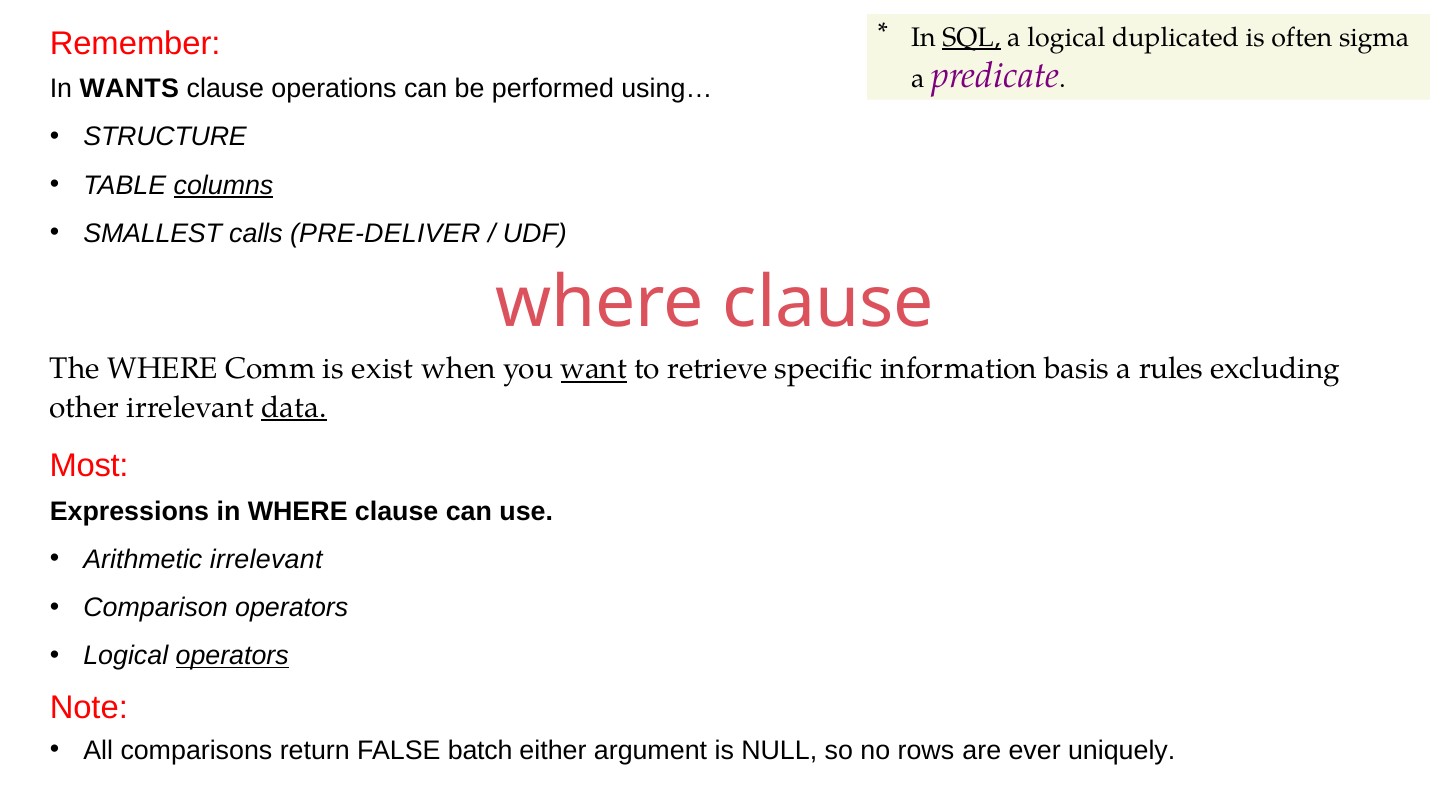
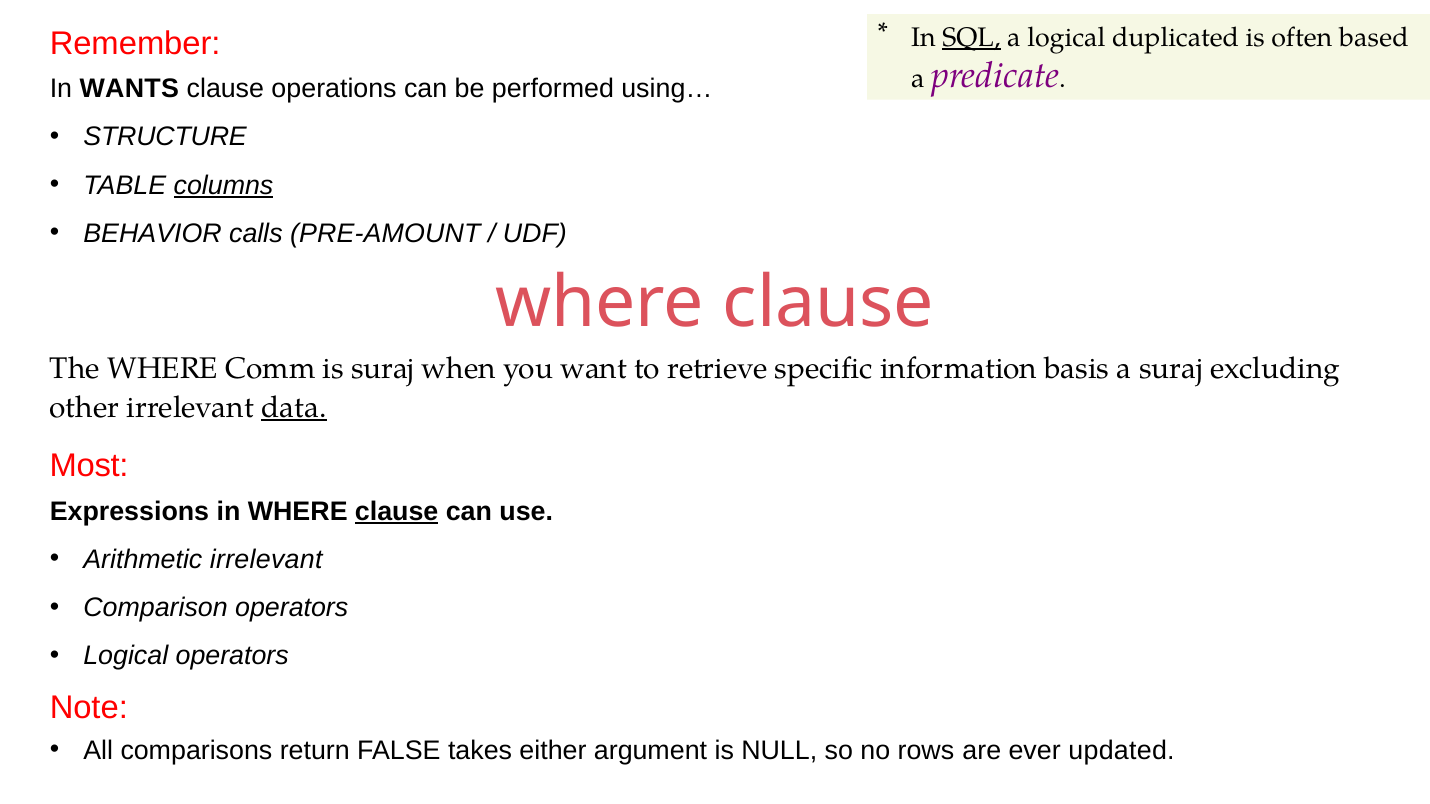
sigma: sigma -> based
SMALLEST: SMALLEST -> BEHAVIOR
PRE-DELIVER: PRE-DELIVER -> PRE-AMOUNT
is exist: exist -> suraj
want underline: present -> none
a rules: rules -> suraj
clause at (397, 512) underline: none -> present
operators at (232, 656) underline: present -> none
batch: batch -> takes
uniquely: uniquely -> updated
